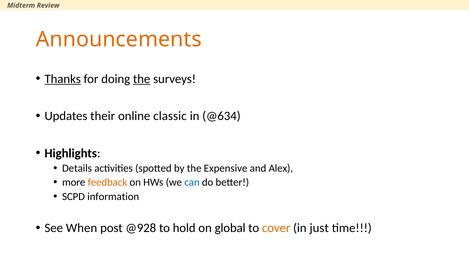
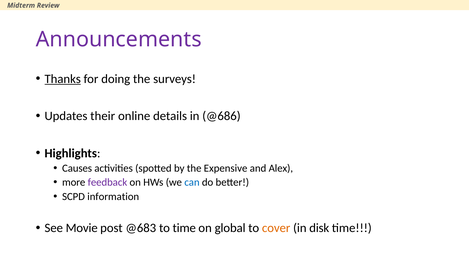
Announcements colour: orange -> purple
the at (142, 79) underline: present -> none
classic: classic -> details
@634: @634 -> @686
Details: Details -> Causes
feedback colour: orange -> purple
When: When -> Movie
@928: @928 -> @683
to hold: hold -> time
just: just -> disk
